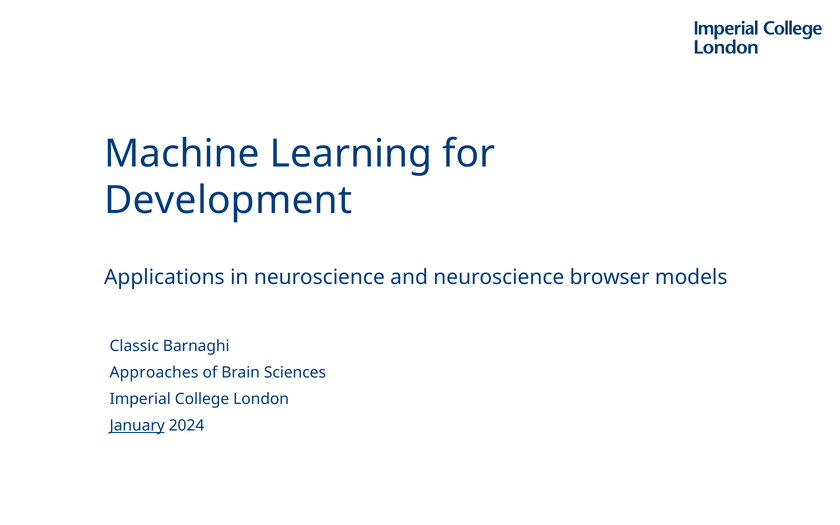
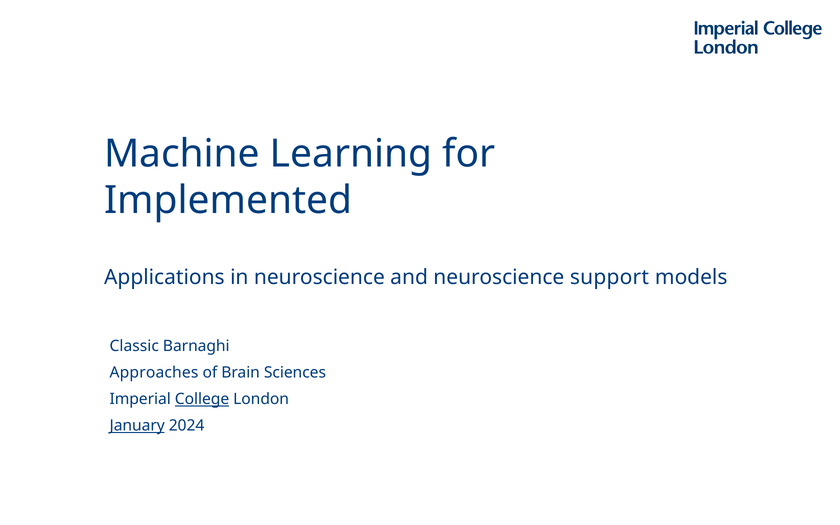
Development: Development -> Implemented
browser: browser -> support
College underline: none -> present
